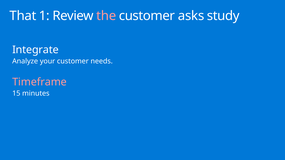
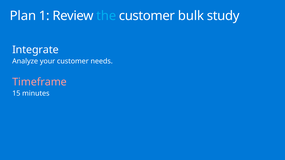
That: That -> Plan
the colour: pink -> light blue
asks: asks -> bulk
